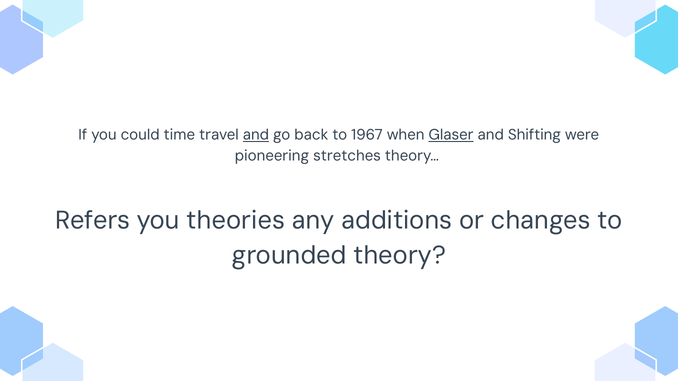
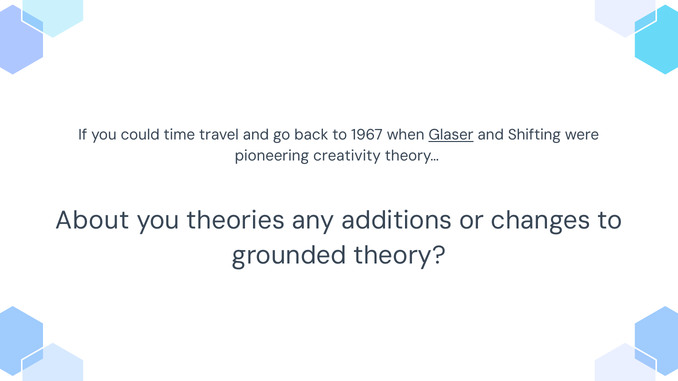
and at (256, 135) underline: present -> none
stretches: stretches -> creativity
Refers: Refers -> About
